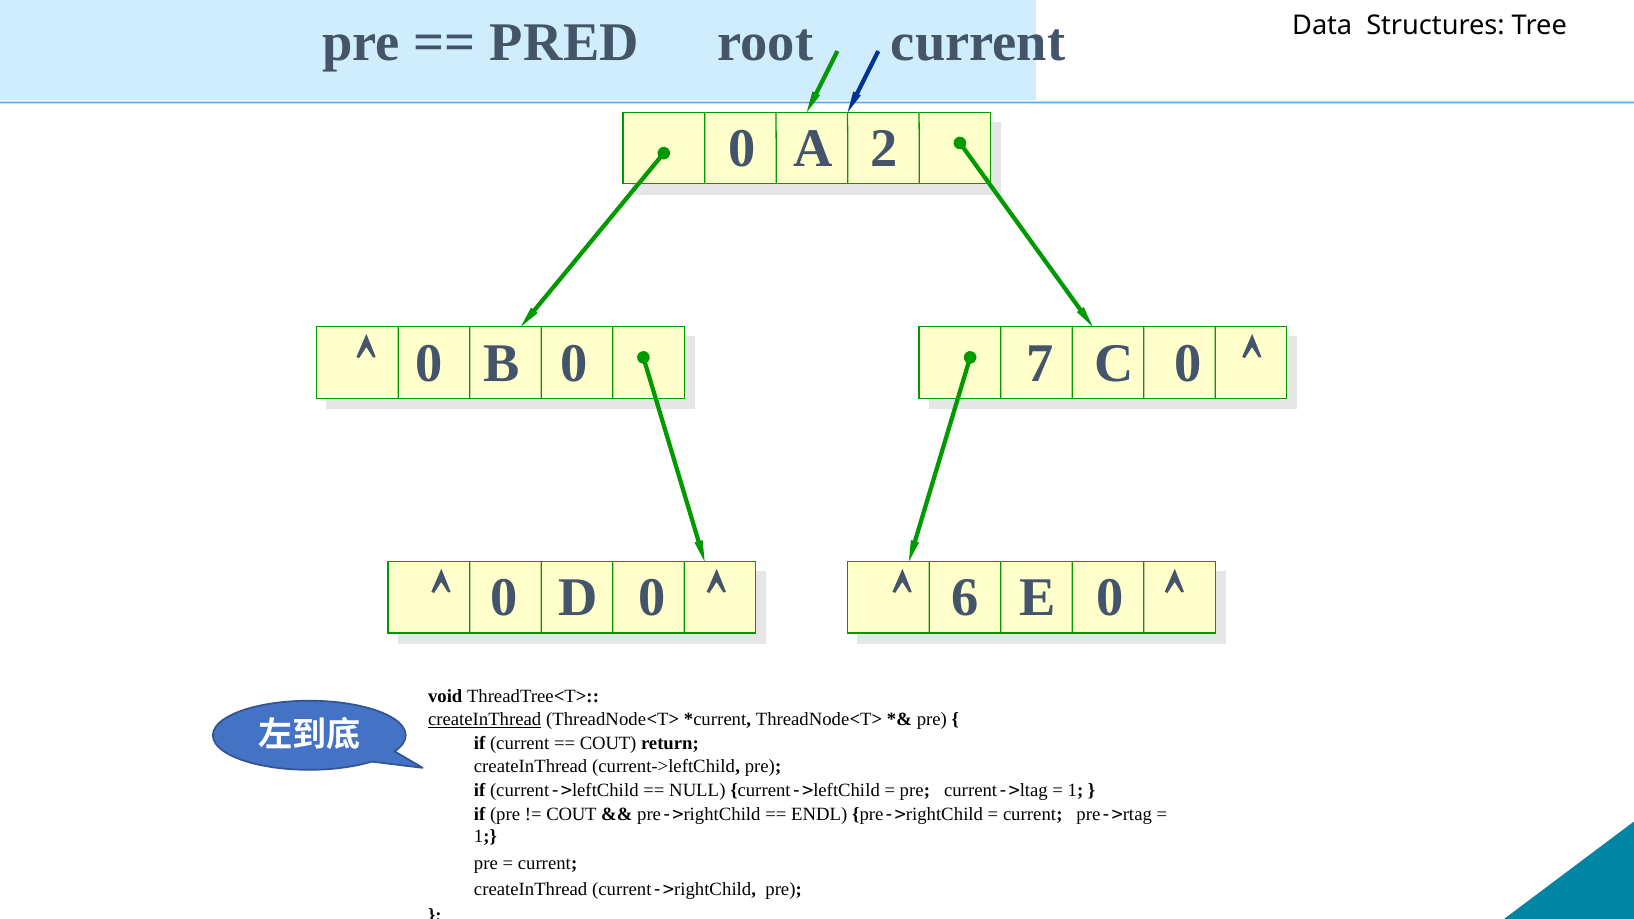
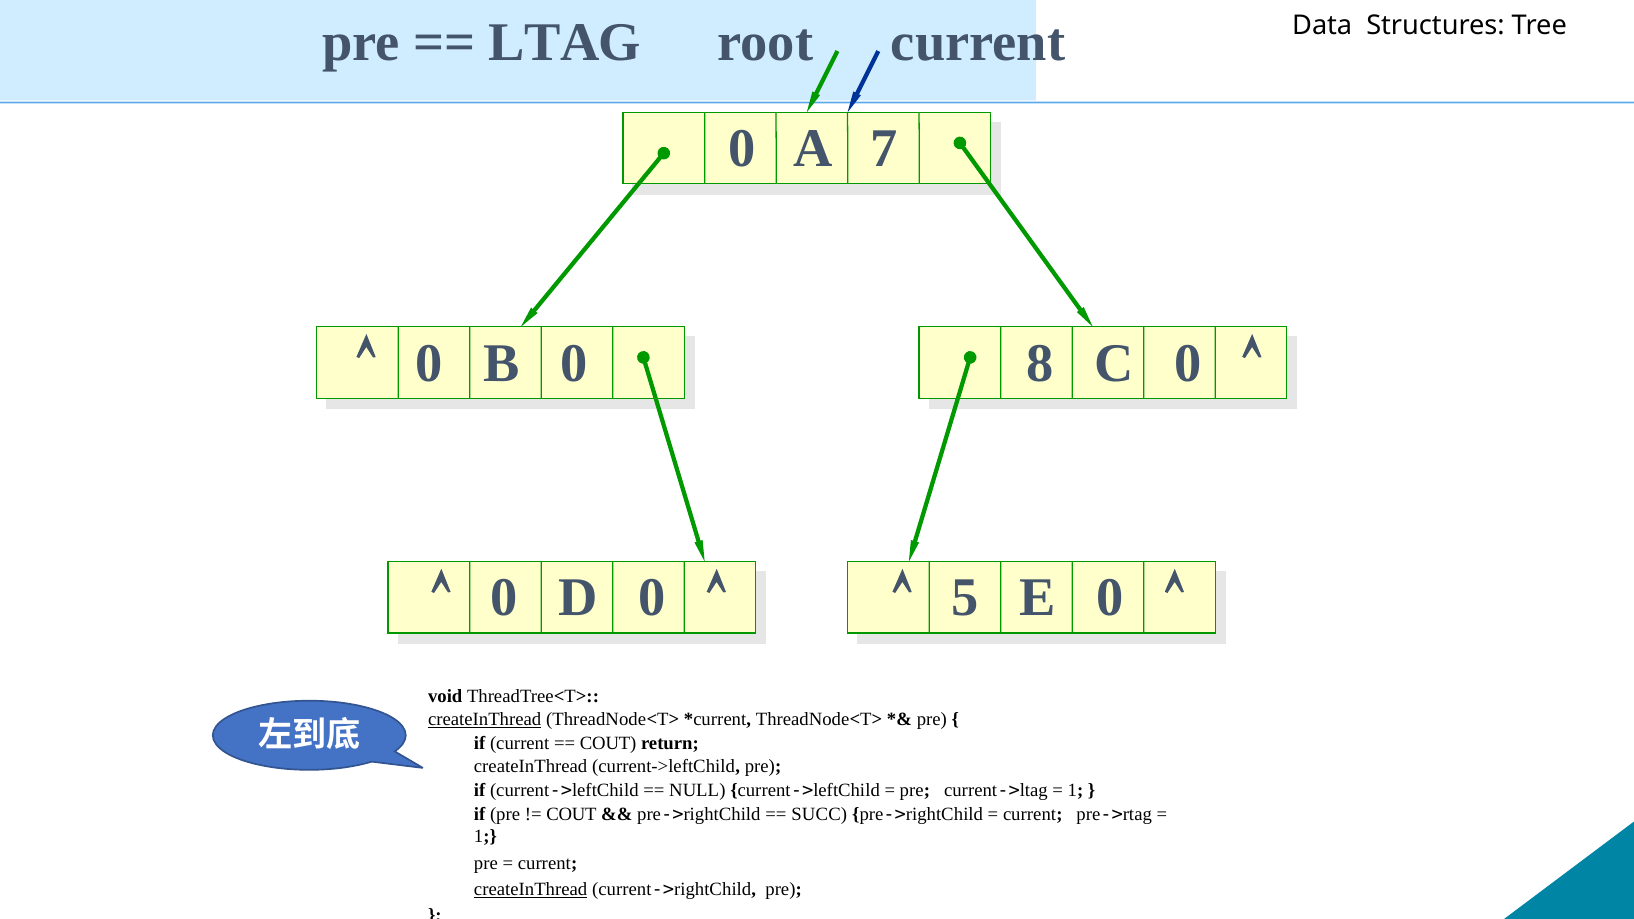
PRED: PRED -> LTAG
2: 2 -> 7
7: 7 -> 8
6: 6 -> 5
ENDL: ENDL -> SUCC
createInThread at (531, 889) underline: none -> present
